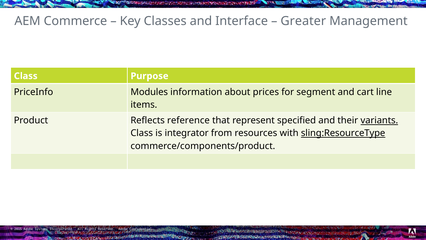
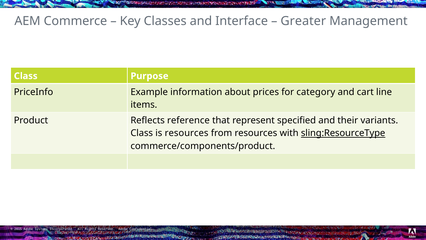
Modules: Modules -> Example
segment: segment -> category
variants underline: present -> none
is integrator: integrator -> resources
